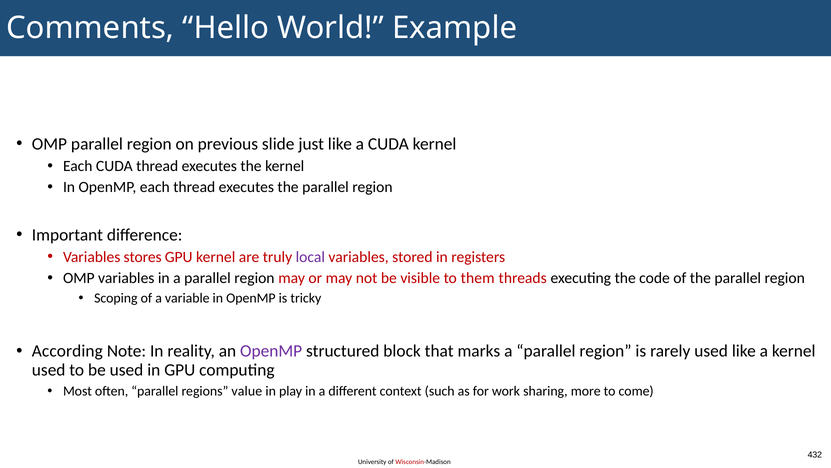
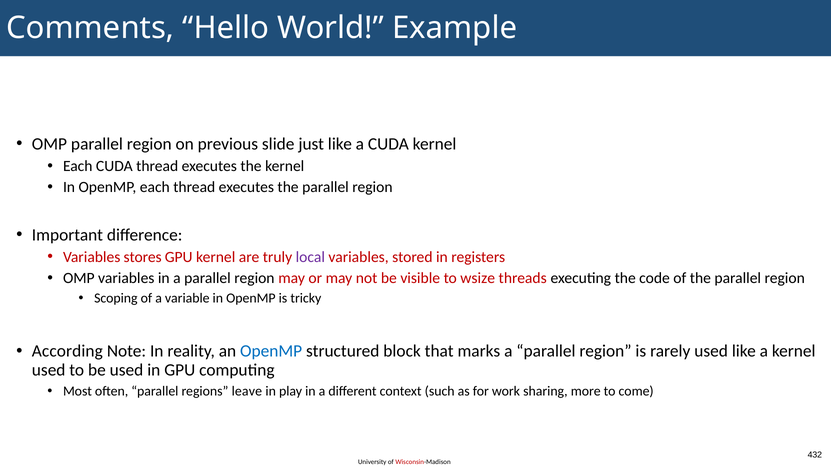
them: them -> wsize
OpenMP at (271, 351) colour: purple -> blue
value: value -> leave
